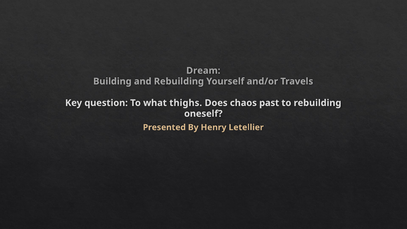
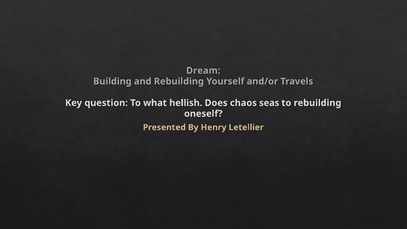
thighs: thighs -> hellish
past: past -> seas
